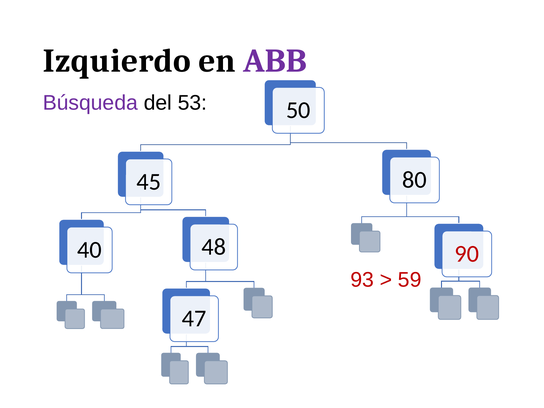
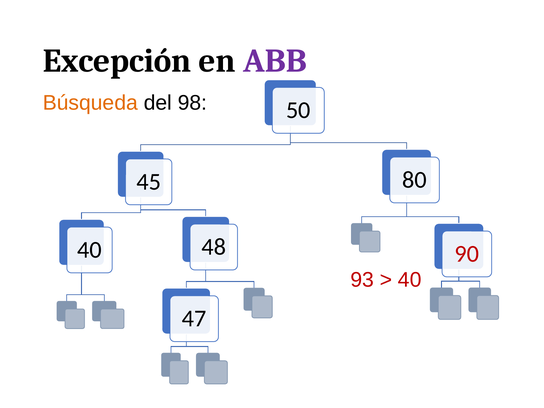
Izquierdo: Izquierdo -> Excepción
Búsqueda colour: purple -> orange
53: 53 -> 98
59 at (410, 280): 59 -> 40
